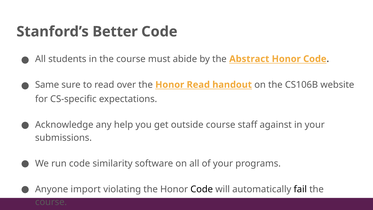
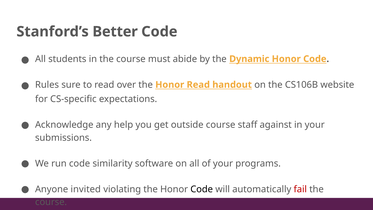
Abstract: Abstract -> Dynamic
Same: Same -> Rules
import: import -> invited
fail colour: black -> red
